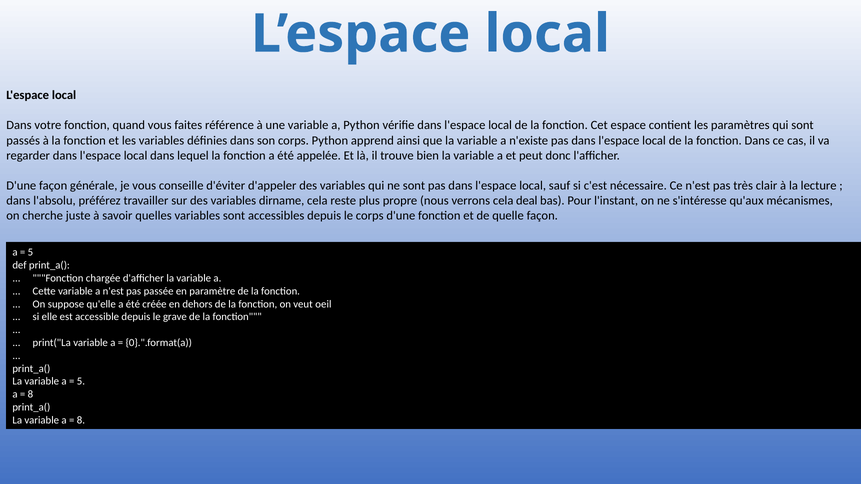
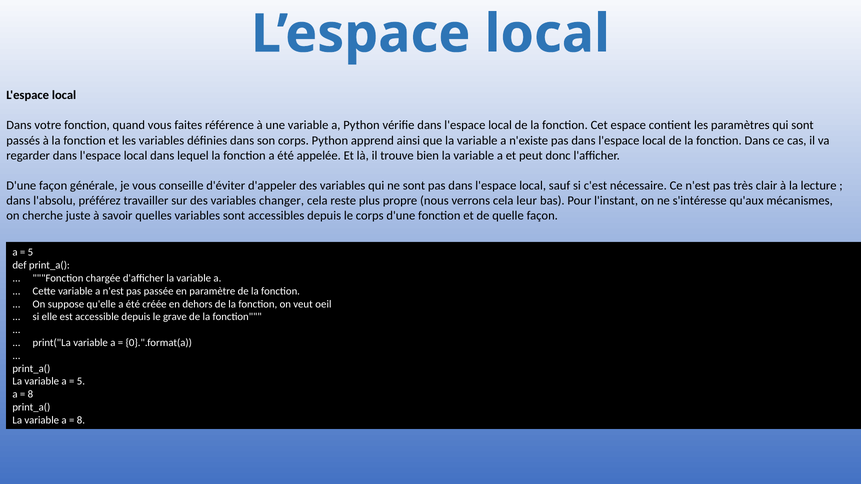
dirname: dirname -> changer
deal: deal -> leur
